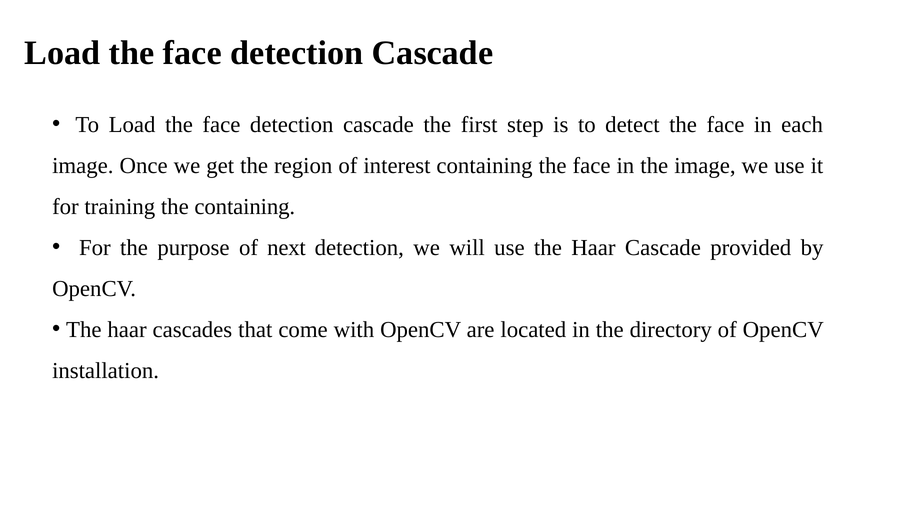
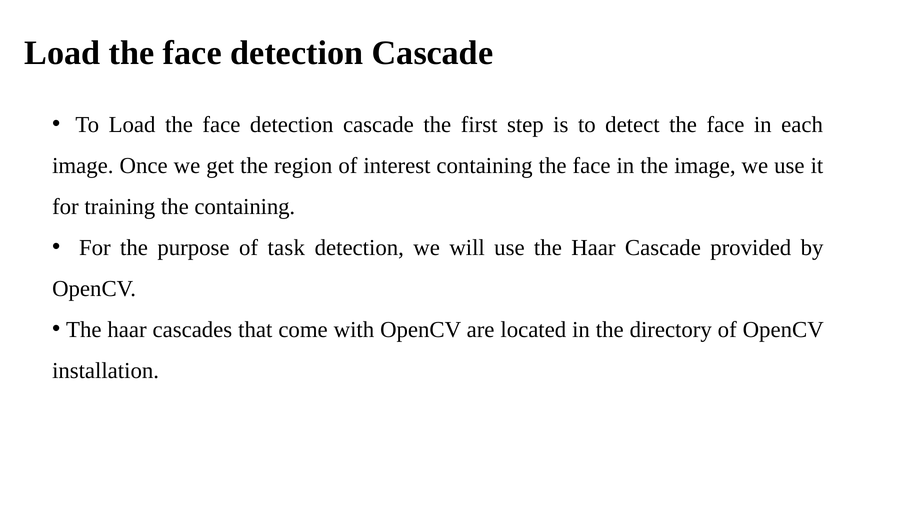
next: next -> task
